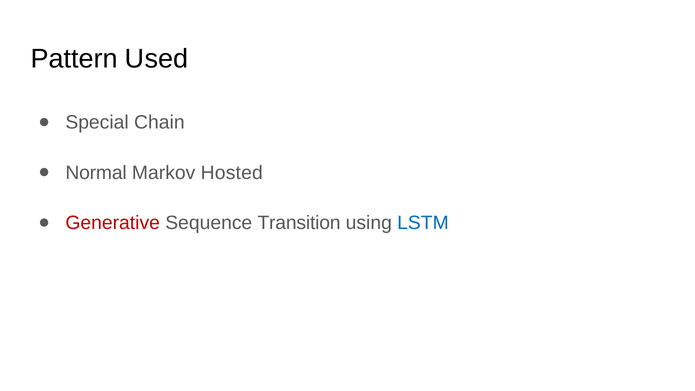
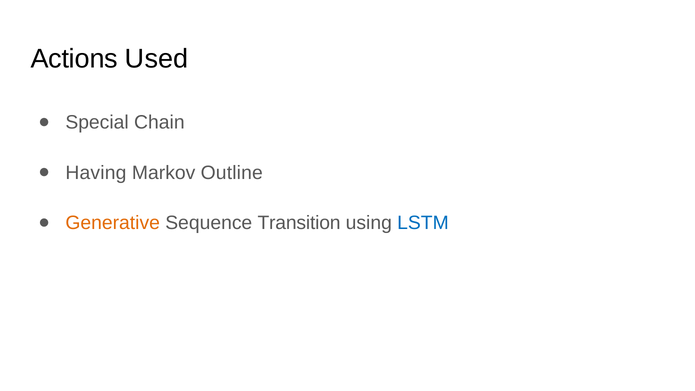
Pattern: Pattern -> Actions
Normal: Normal -> Having
Hosted: Hosted -> Outline
Generative colour: red -> orange
